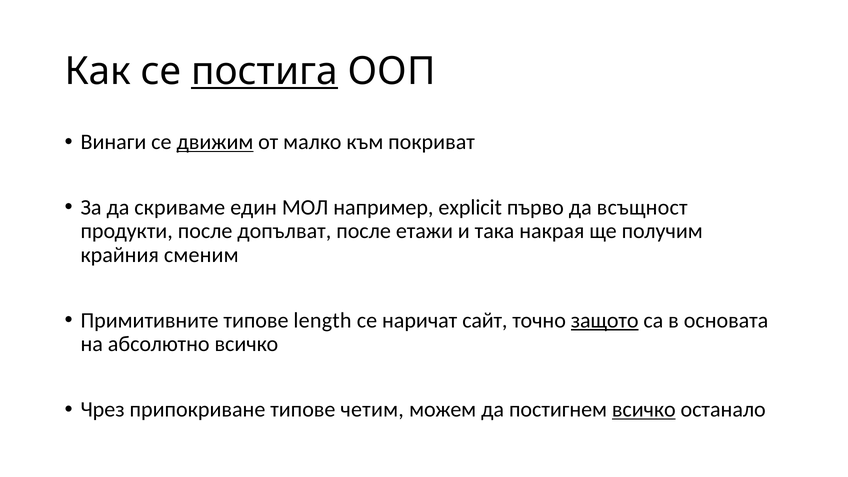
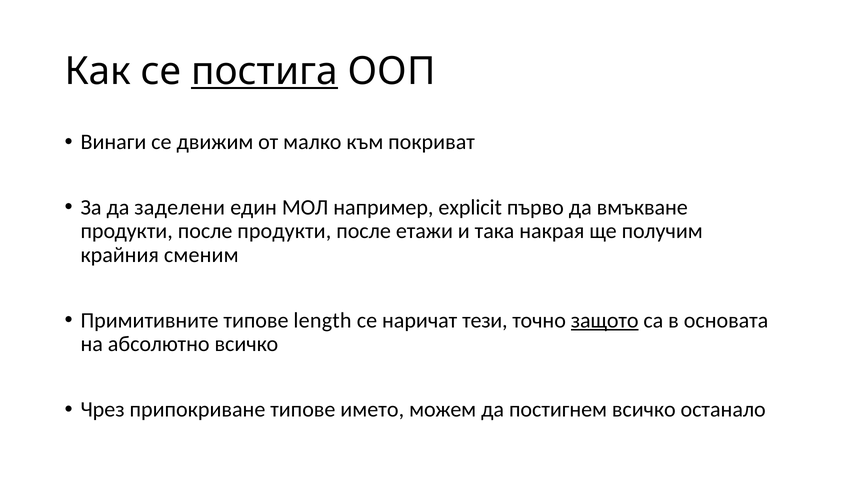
движим underline: present -> none
скриваме: скриваме -> заделени
всъщност: всъщност -> вмъкване
после допълват: допълват -> продукти
сайт: сайт -> тези
четим: четим -> името
всичко at (644, 410) underline: present -> none
